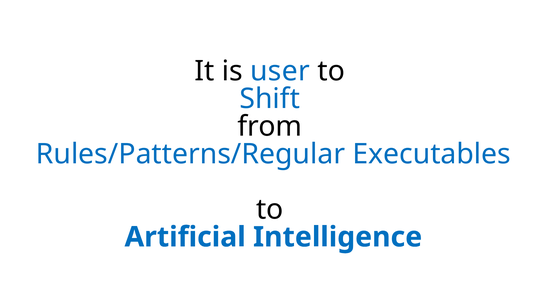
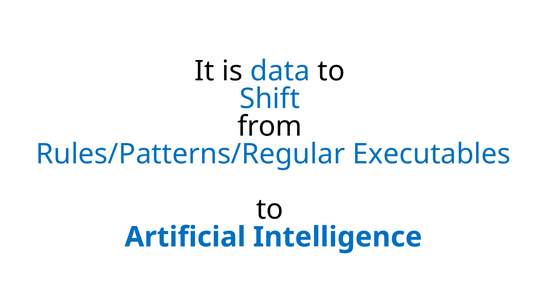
user: user -> data
